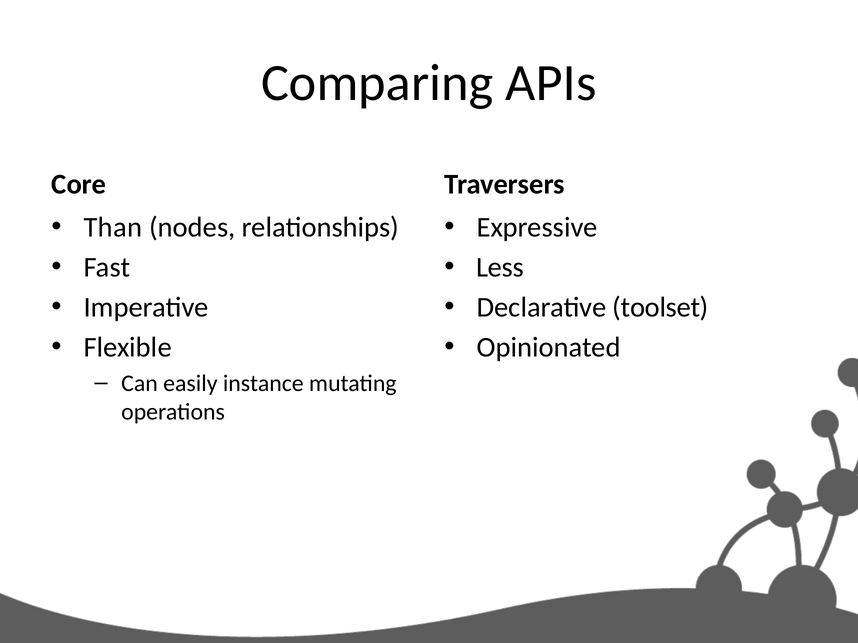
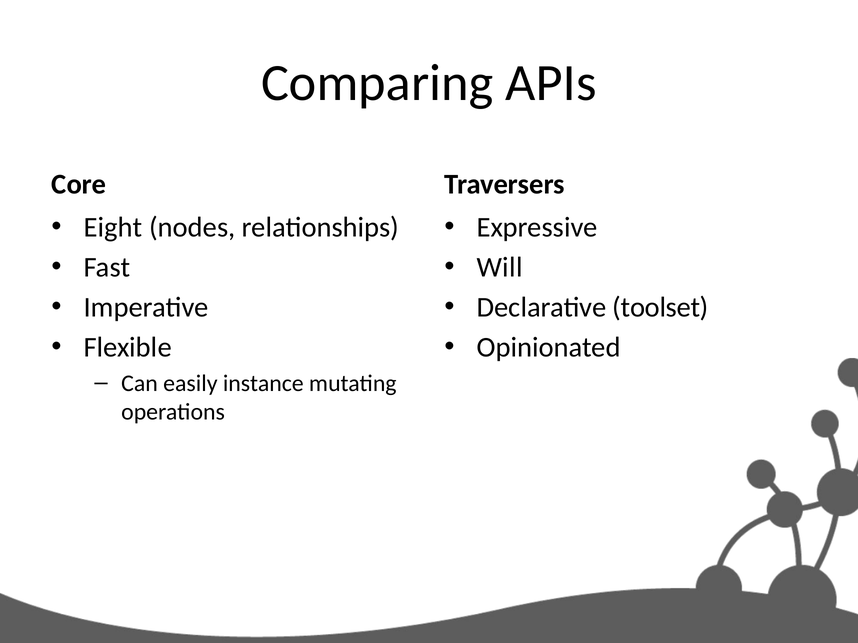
Than: Than -> Eight
Less: Less -> Will
